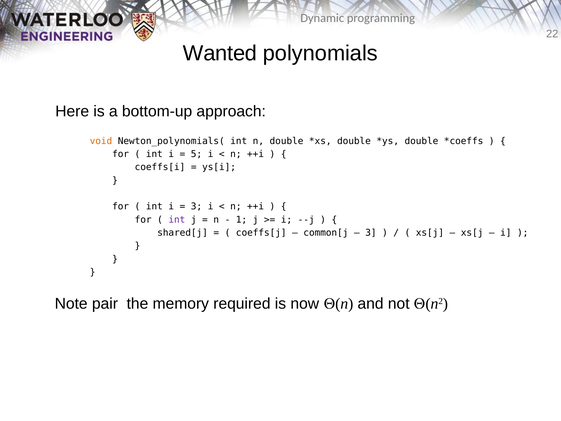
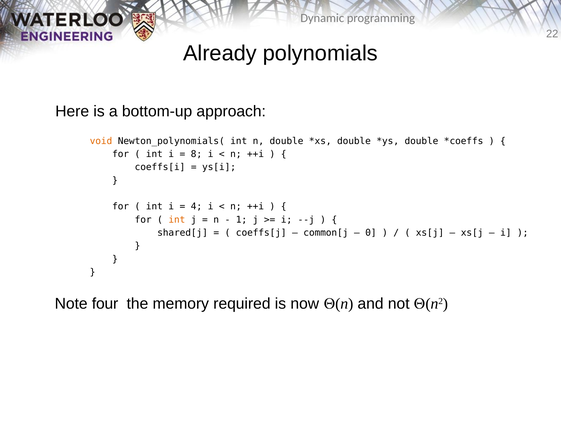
Wanted: Wanted -> Already
5: 5 -> 8
3 at (196, 206): 3 -> 4
int at (177, 220) colour: purple -> orange
3 at (371, 233): 3 -> 0
pair: pair -> four
